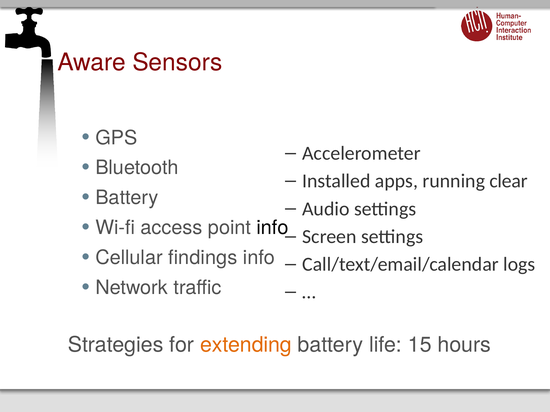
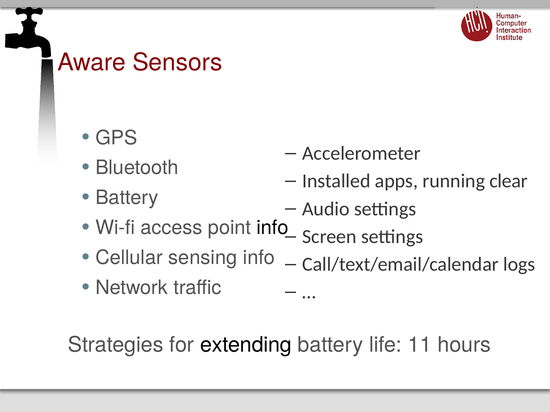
findings: findings -> sensing
extending colour: orange -> black
15: 15 -> 11
